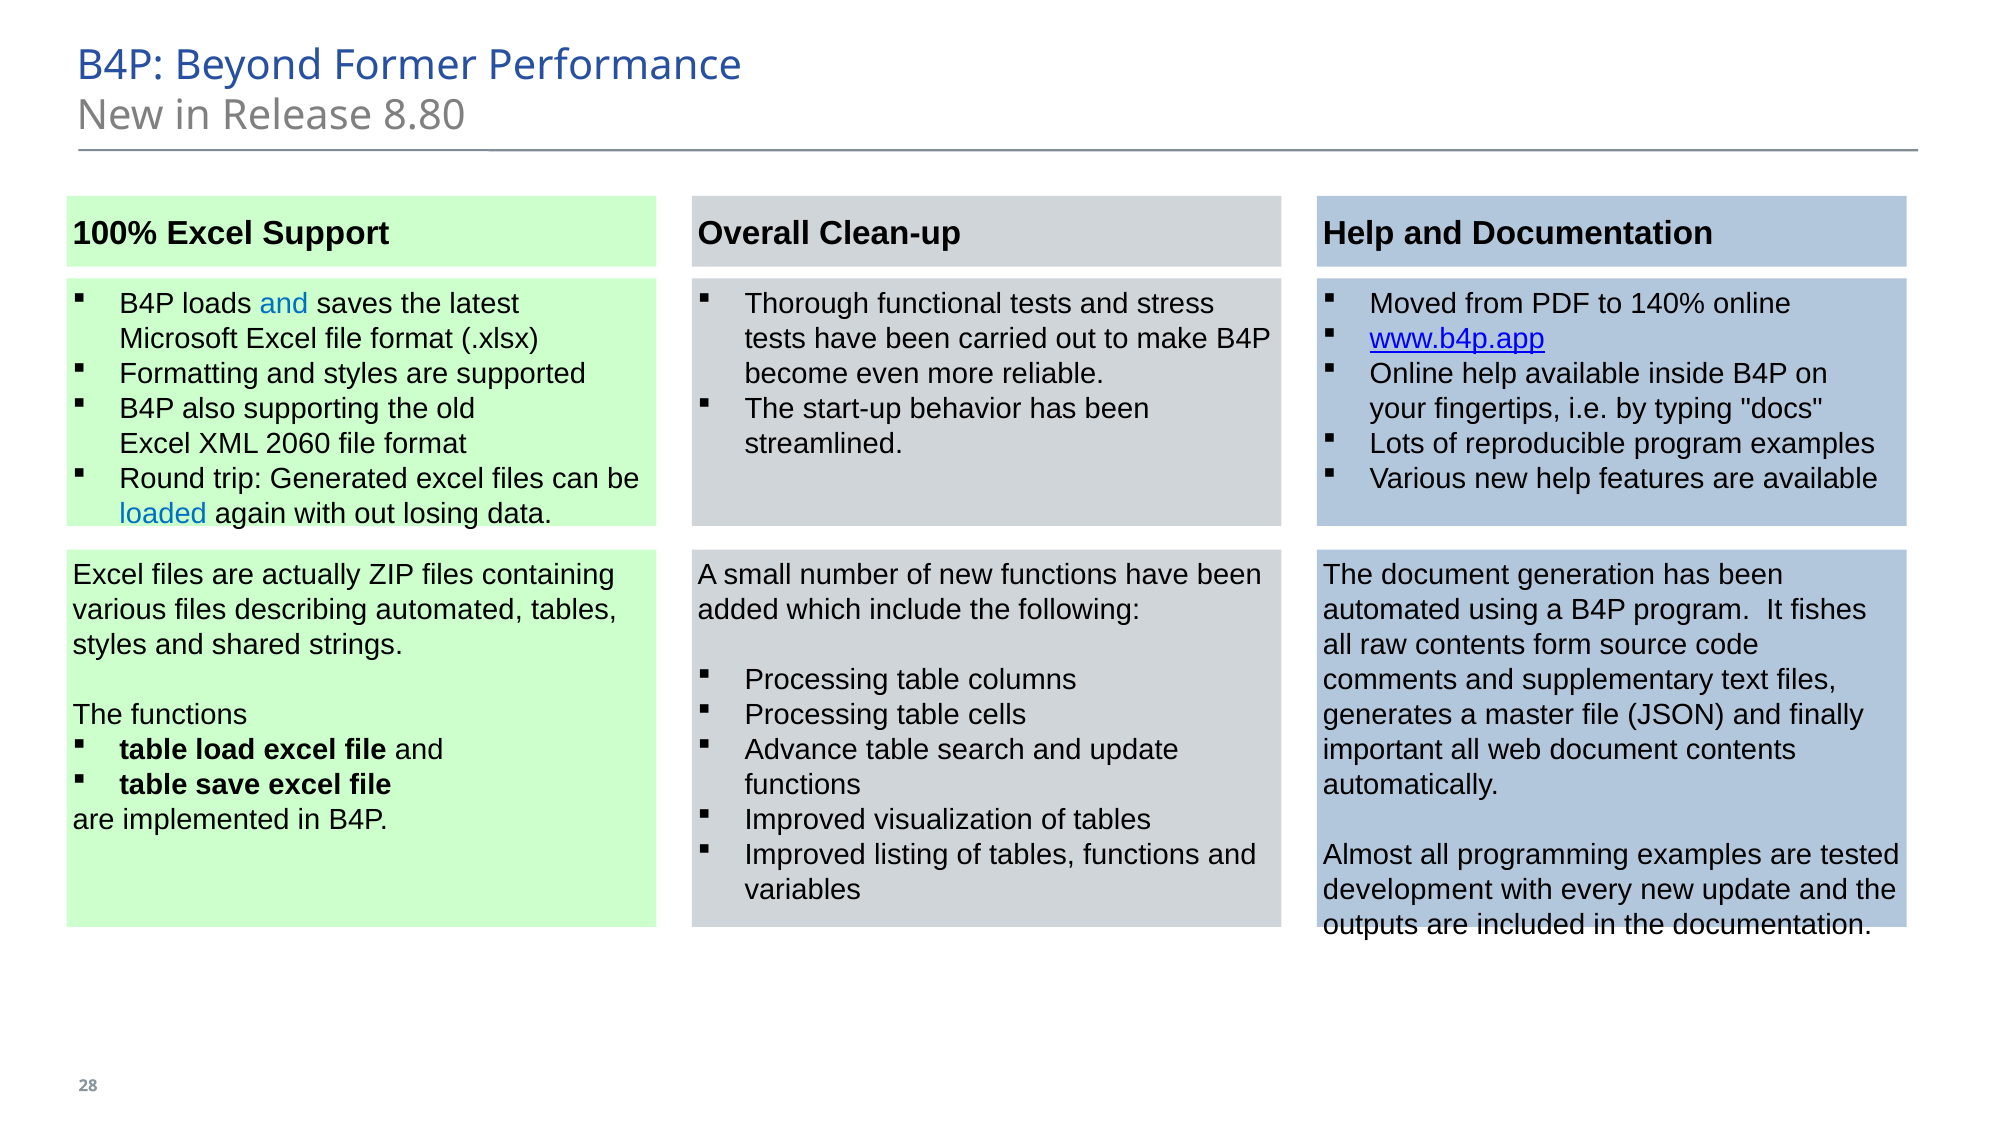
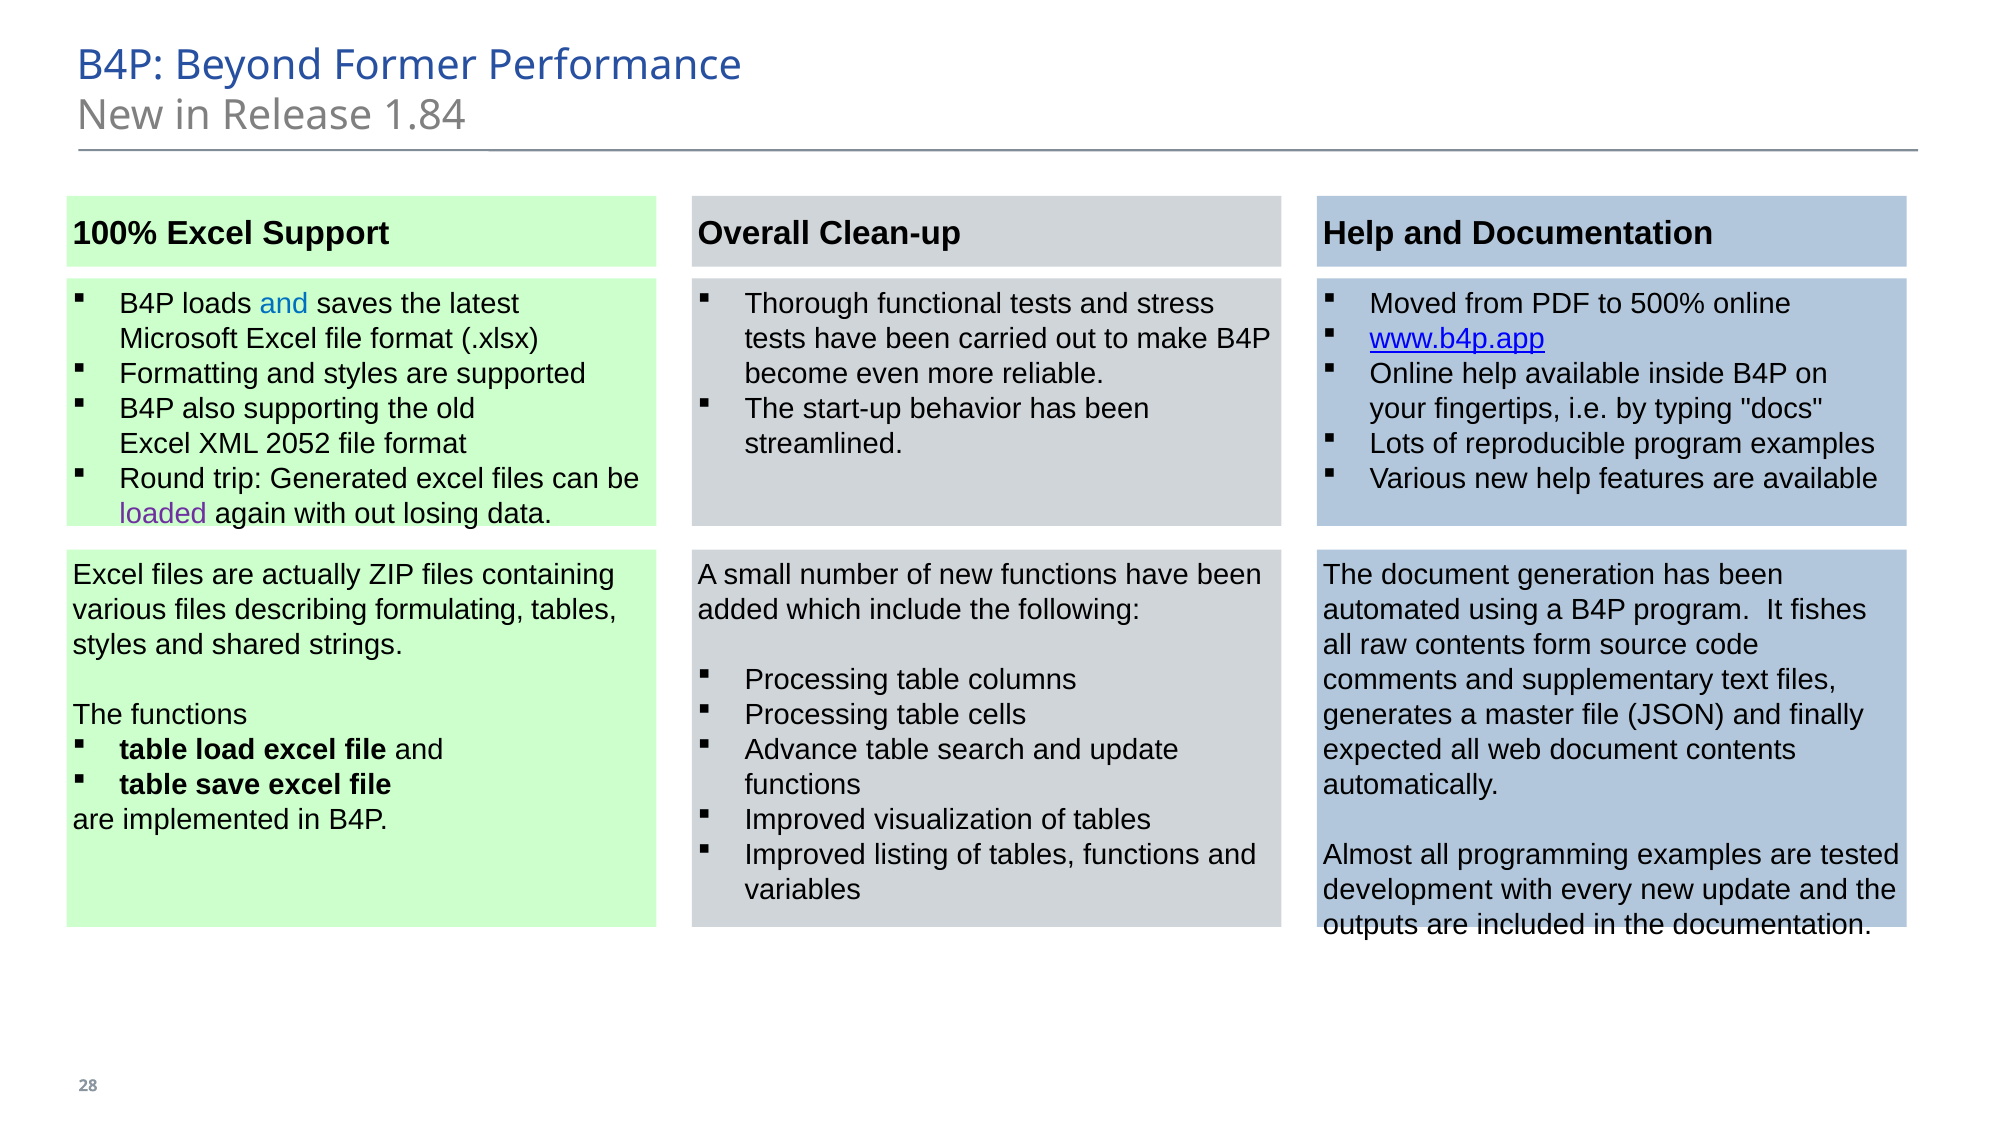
8.80: 8.80 -> 1.84
140%: 140% -> 500%
2060: 2060 -> 2052
loaded colour: blue -> purple
describing automated: automated -> formulating
important: important -> expected
